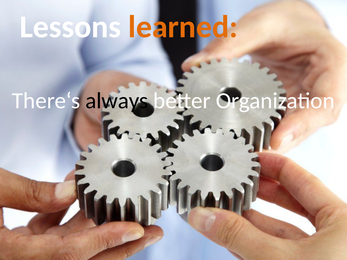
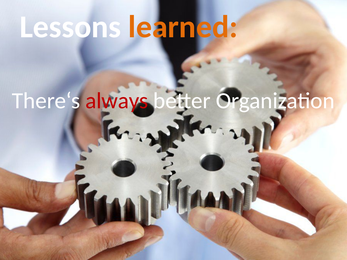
always colour: black -> red
